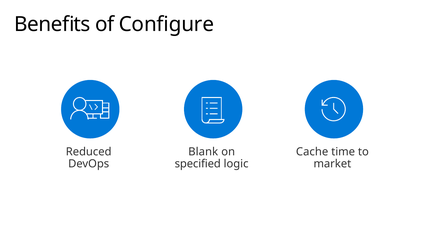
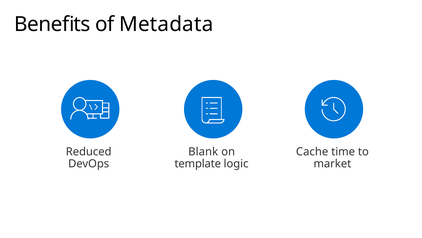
Configure: Configure -> Metadata
specified: specified -> template
